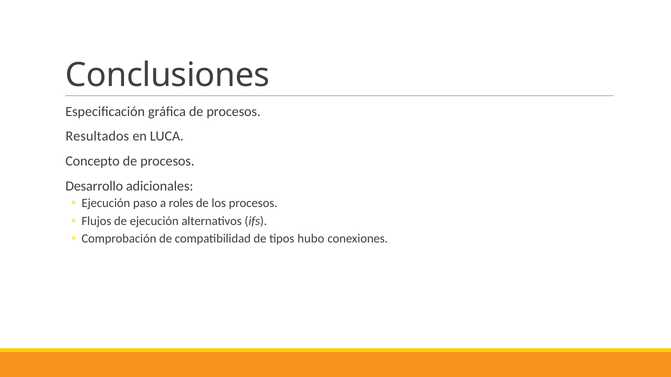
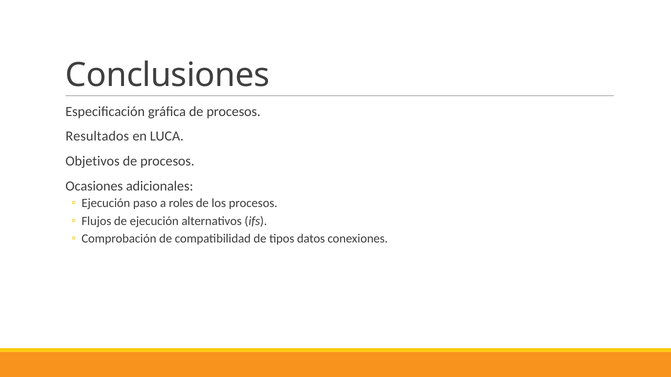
Concepto: Concepto -> Objetivos
Desarrollo: Desarrollo -> Ocasiones
hubo: hubo -> datos
